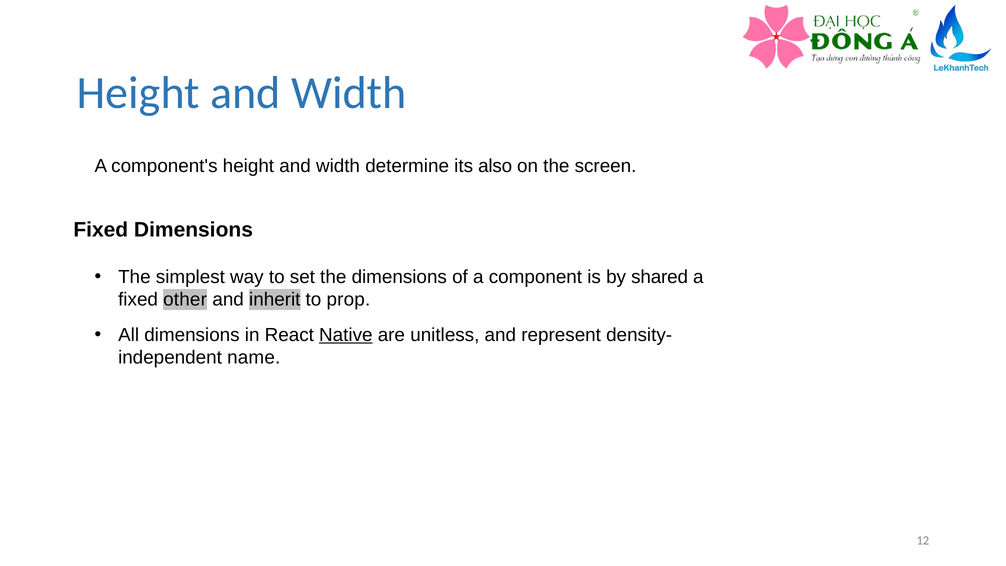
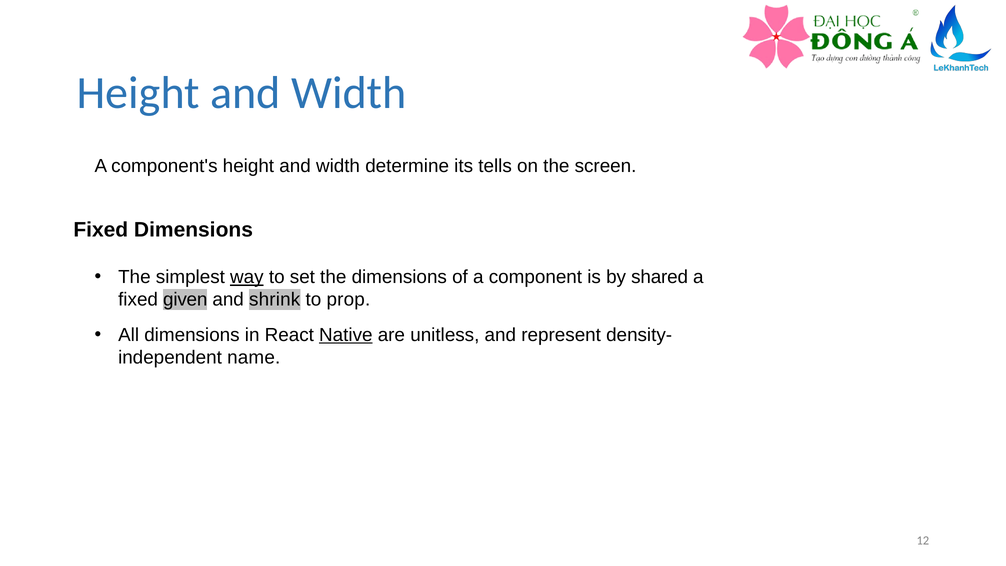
also: also -> tells
way underline: none -> present
other: other -> given
inherit: inherit -> shrink
